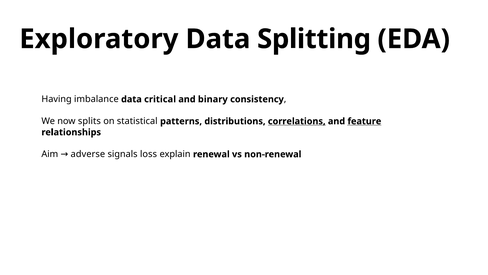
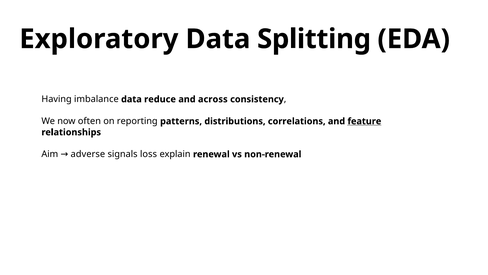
critical: critical -> reduce
binary: binary -> across
splits: splits -> often
statistical: statistical -> reporting
correlations underline: present -> none
